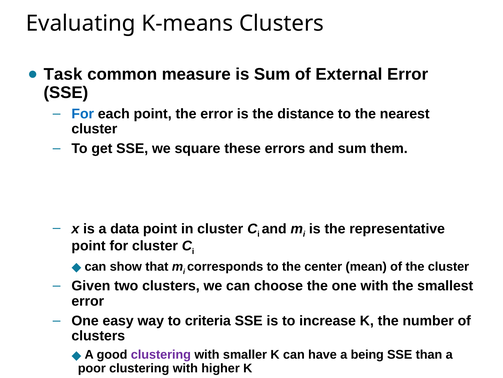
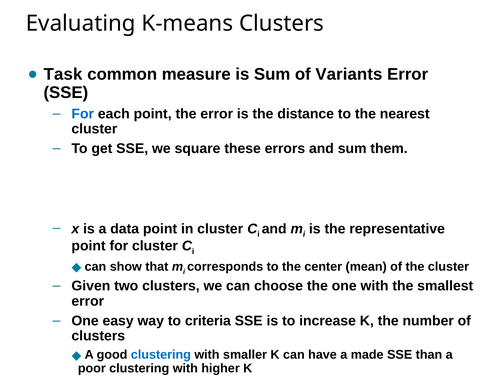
External: External -> Variants
clustering at (161, 354) colour: purple -> blue
being: being -> made
